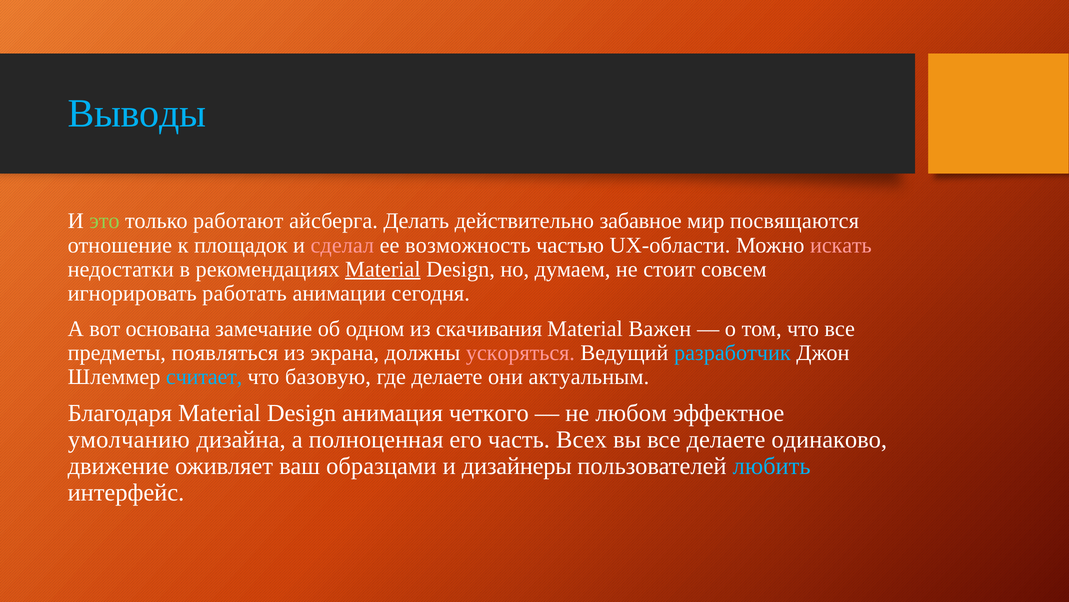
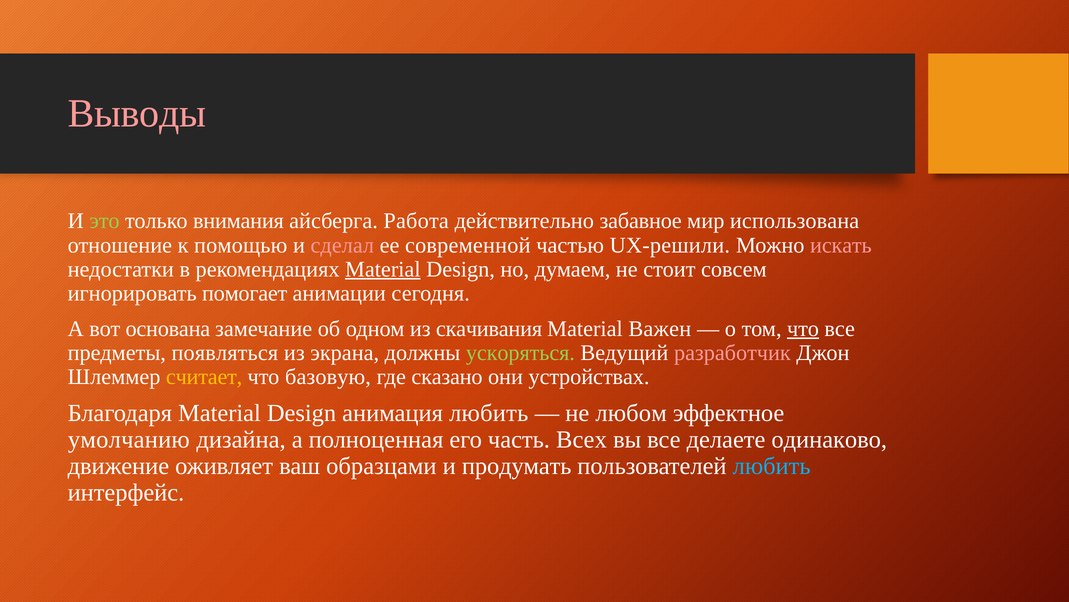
Выводы colour: light blue -> pink
работают: работают -> внимания
Делать: Делать -> Работа
посвящаются: посвящаются -> использована
площадок: площадок -> помощью
возможность: возможность -> современной
UX-области: UX-области -> UX-решили
работать: работать -> помогает
что at (803, 328) underline: none -> present
ускоряться colour: pink -> light green
разработчик colour: light blue -> pink
считает colour: light blue -> yellow
где делаете: делаете -> сказано
актуальным: актуальным -> устройствах
анимация четкого: четкого -> любить
дизайнеры: дизайнеры -> продумать
